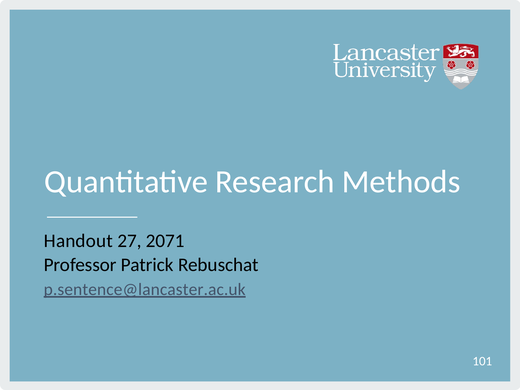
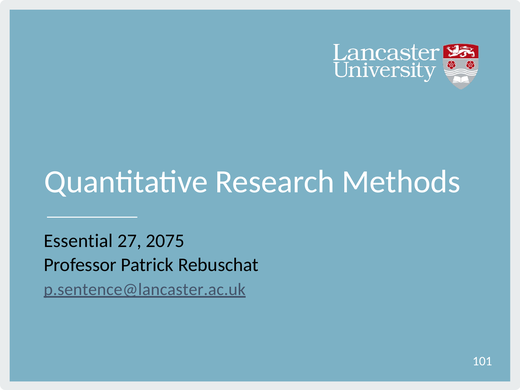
Handout: Handout -> Essential
2071: 2071 -> 2075
